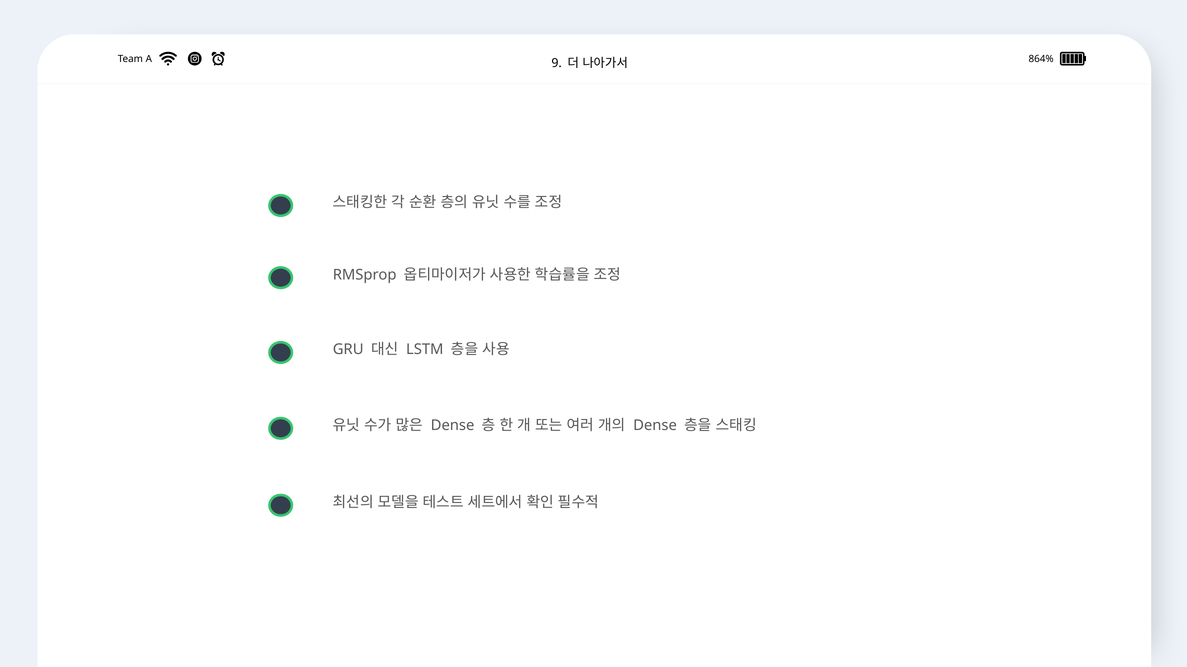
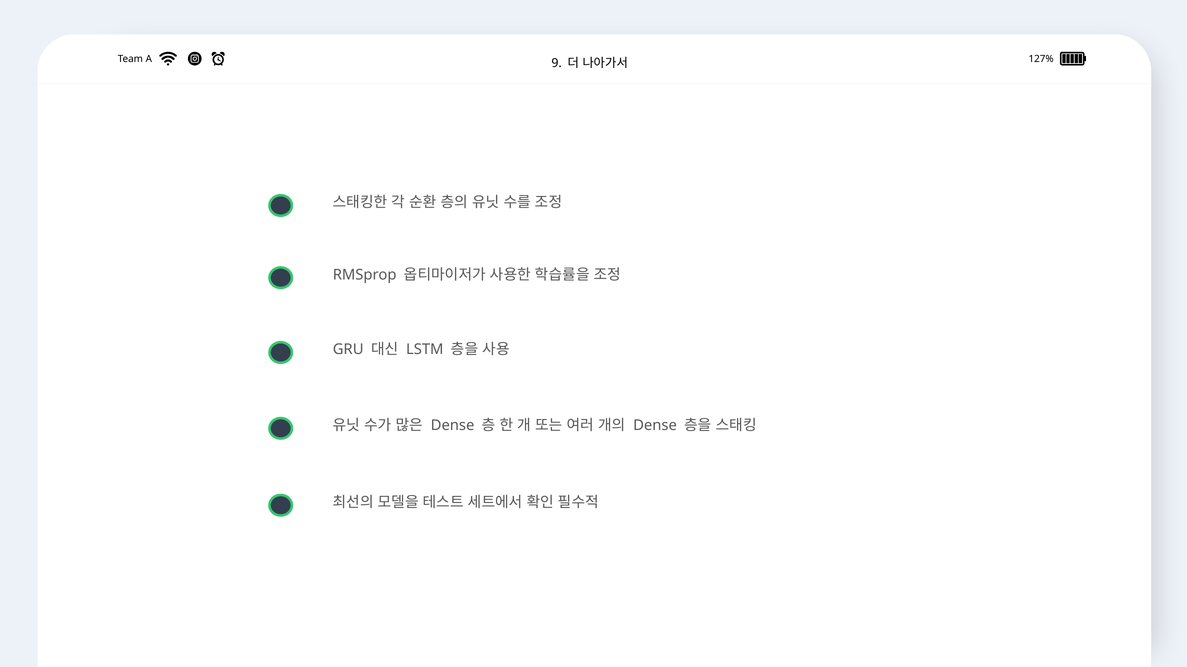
864%: 864% -> 127%
